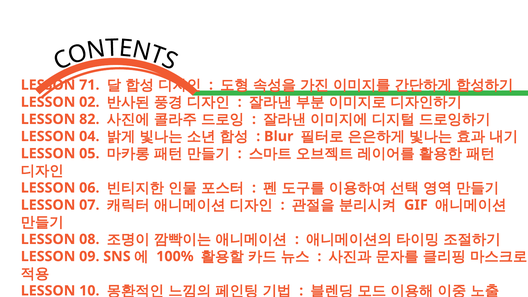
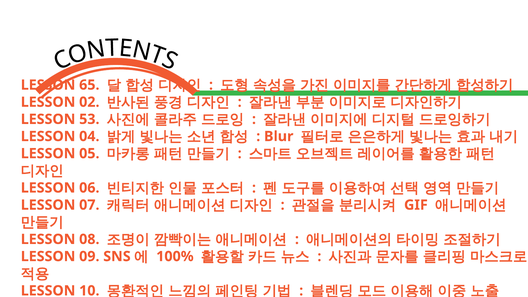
71: 71 -> 65
82: 82 -> 53
